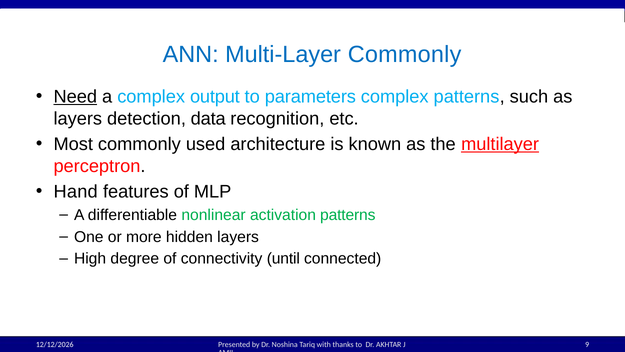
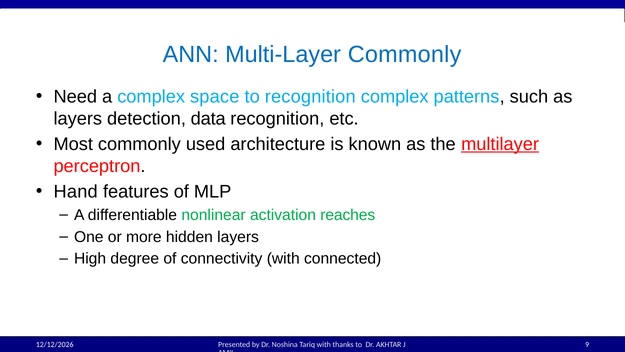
Need underline: present -> none
output: output -> space
to parameters: parameters -> recognition
activation patterns: patterns -> reaches
connectivity until: until -> with
